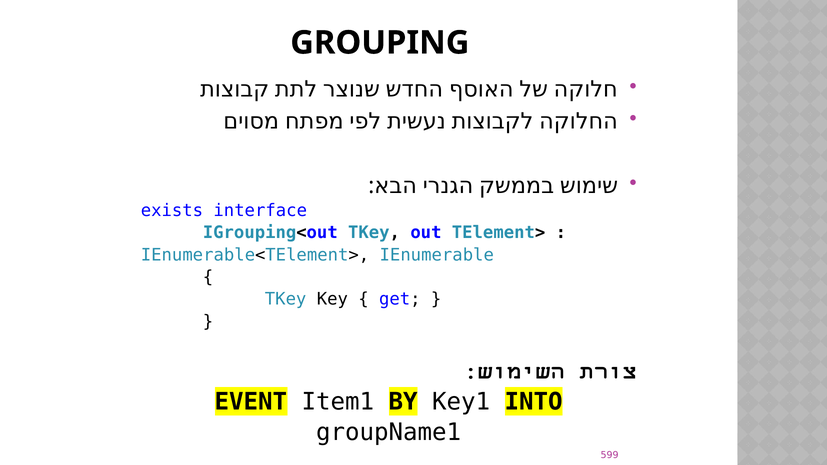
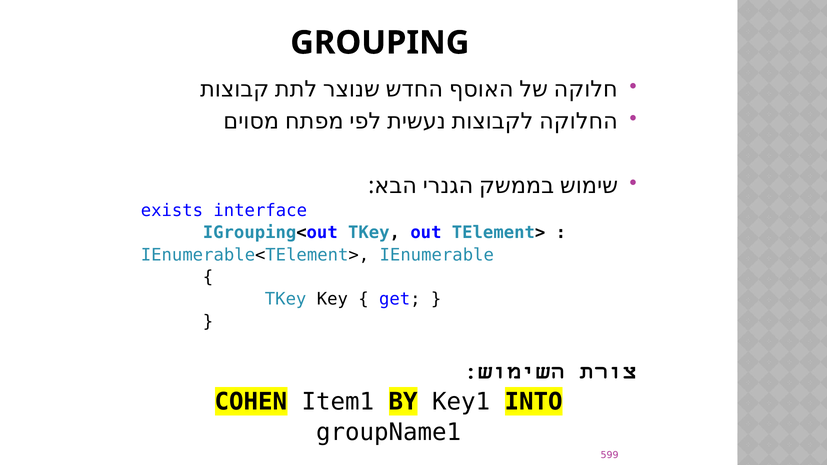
EVENT: EVENT -> COHEN
